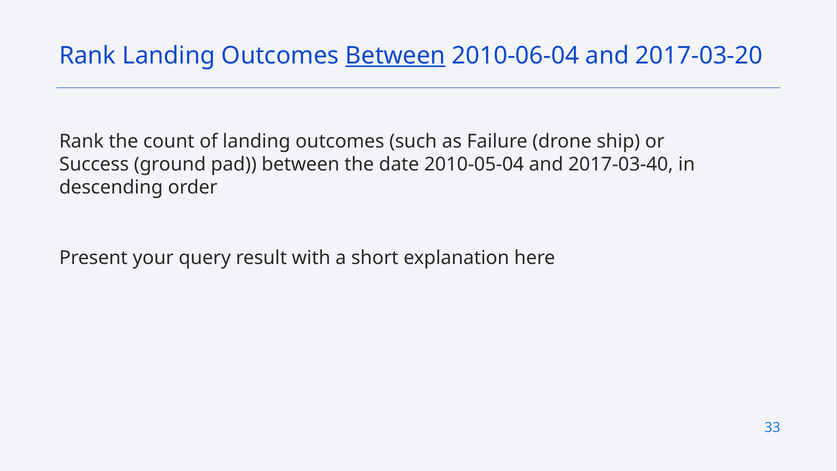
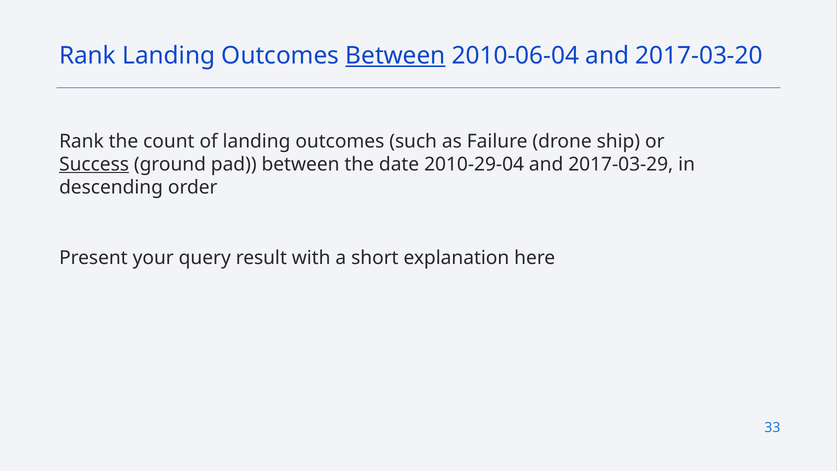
Success underline: none -> present
2010-05-04: 2010-05-04 -> 2010-29-04
2017-03-40: 2017-03-40 -> 2017-03-29
